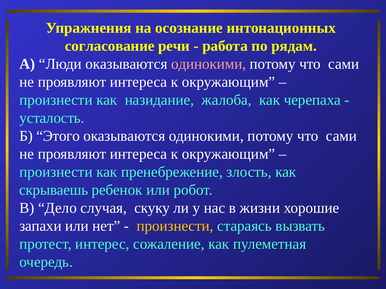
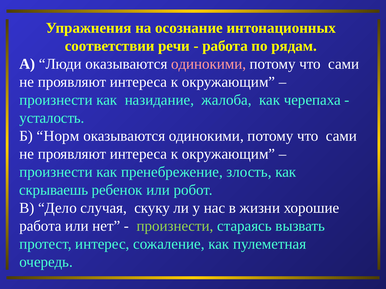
согласование: согласование -> соответствии
Этого: Этого -> Норм
запахи at (40, 226): запахи -> работа
произнести at (175, 226) colour: yellow -> light green
